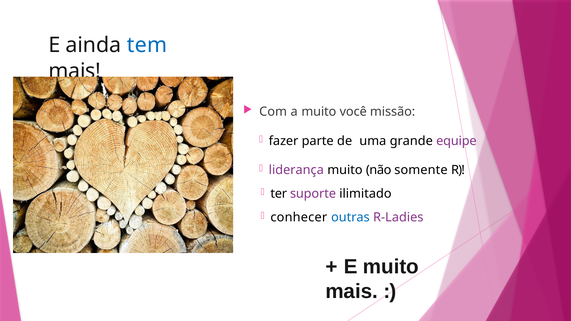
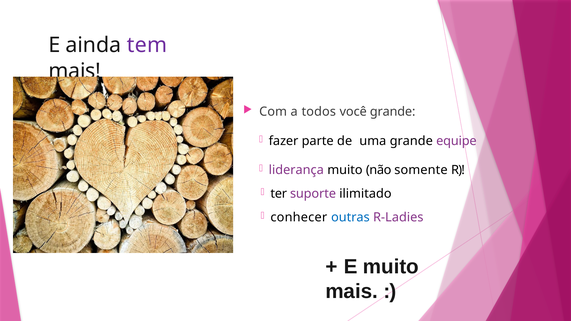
tem colour: blue -> purple
a muito: muito -> todos
você missão: missão -> grande
